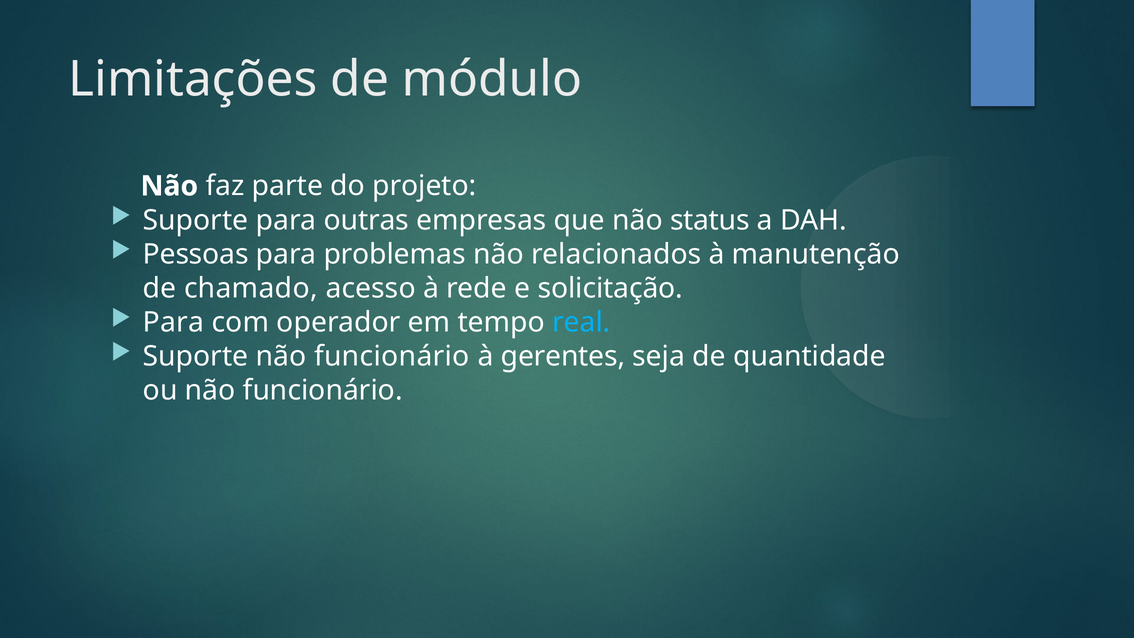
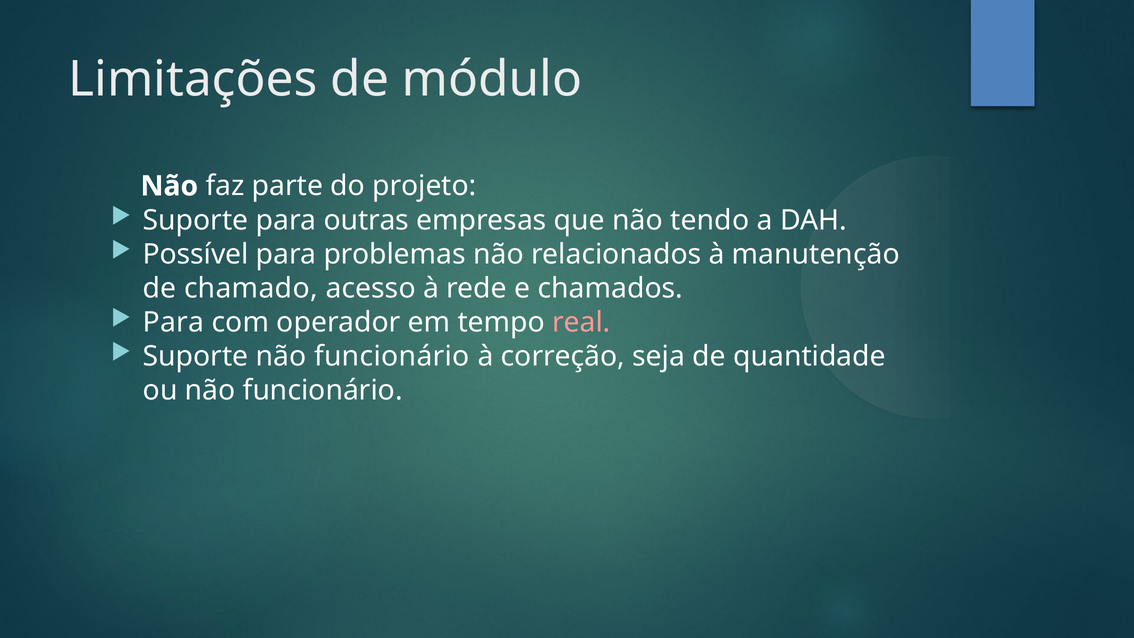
status: status -> tendo
Pessoas: Pessoas -> Possível
solicitação: solicitação -> chamados
real colour: light blue -> pink
gerentes: gerentes -> correção
